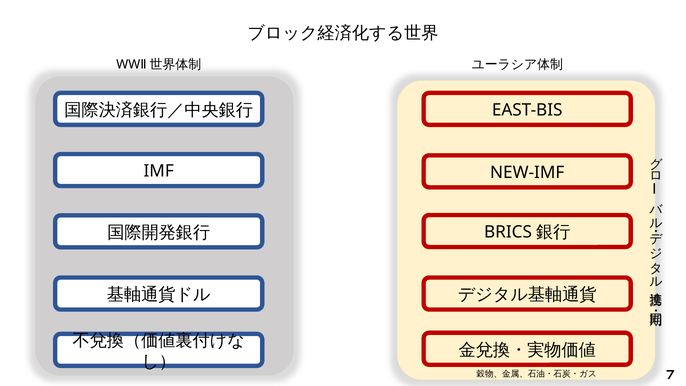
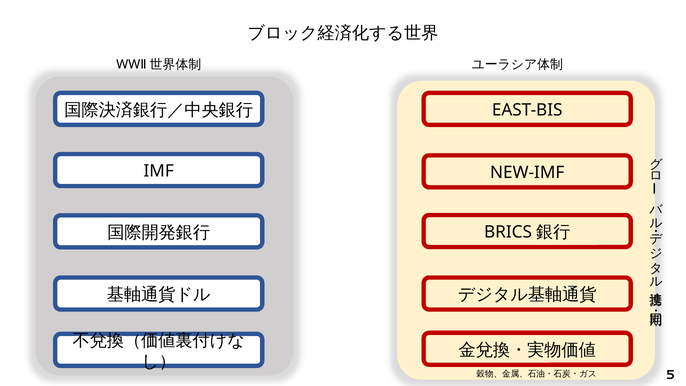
7: 7 -> 5
